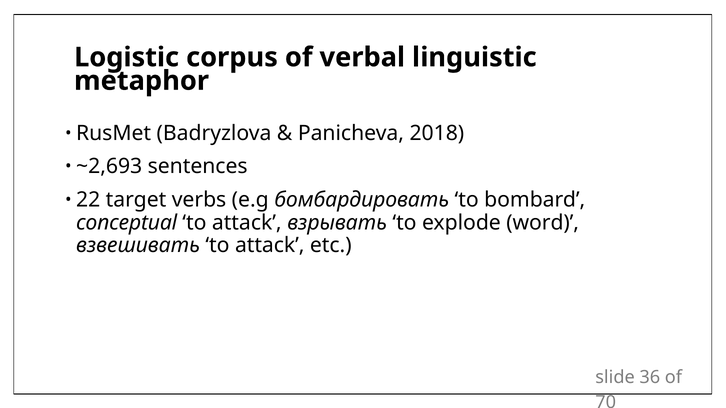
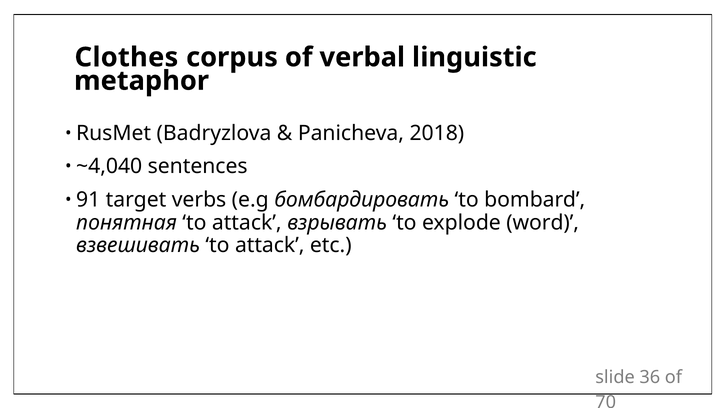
Logistic: Logistic -> Clothes
~2,693: ~2,693 -> ~4,040
22: 22 -> 91
conceptual: conceptual -> понятная
